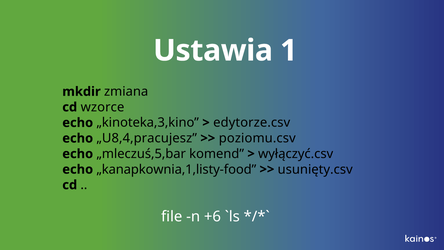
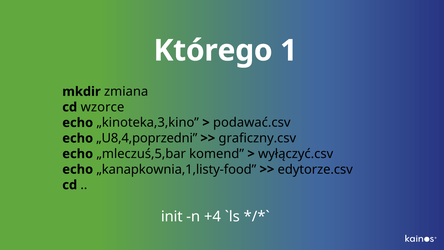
Ustawia: Ustawia -> Którego
edytorze.csv: edytorze.csv -> podawać.csv
„U8,4,pracujesz: „U8,4,pracujesz -> „U8,4,poprzedni
poziomu.csv: poziomu.csv -> graficzny.csv
usunięty.csv: usunięty.csv -> edytorze.csv
file: file -> init
+6: +6 -> +4
